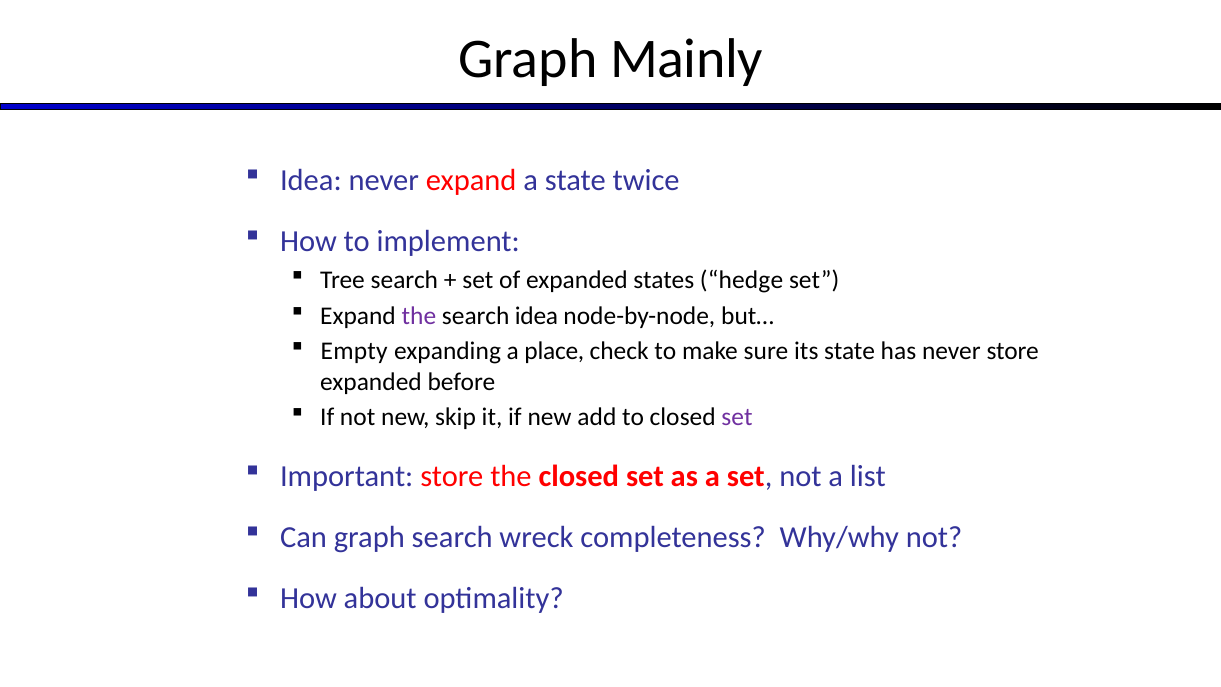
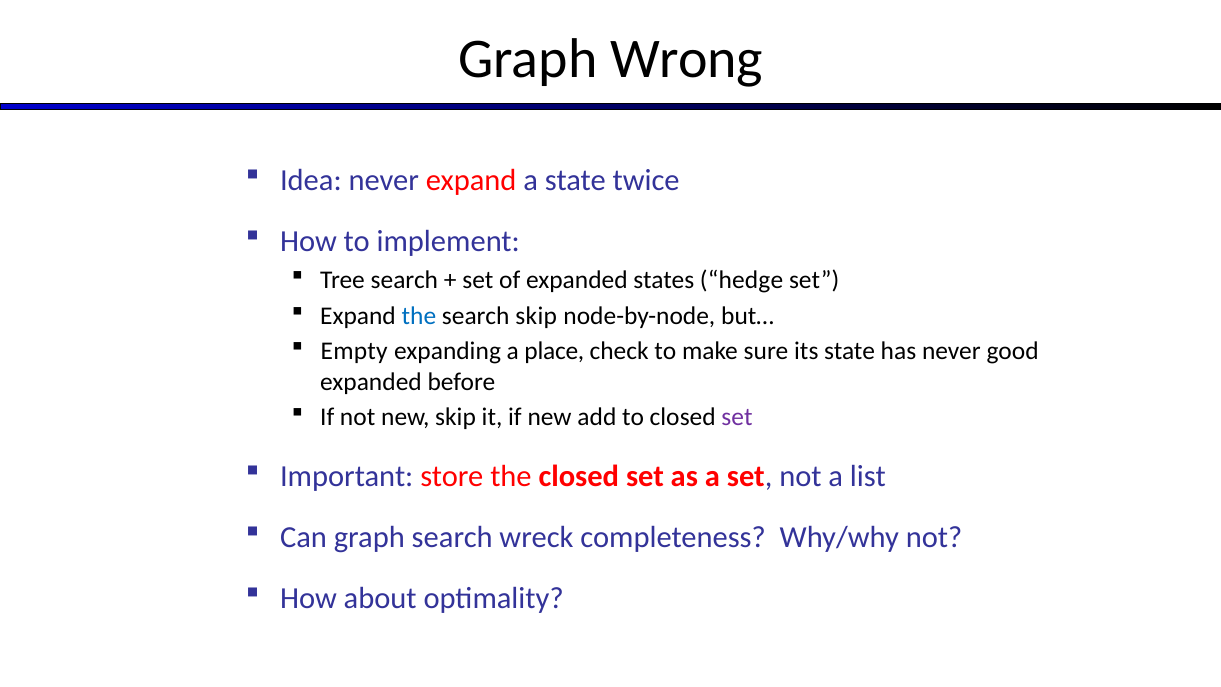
Mainly: Mainly -> Wrong
the at (419, 316) colour: purple -> blue
search idea: idea -> skip
never store: store -> good
